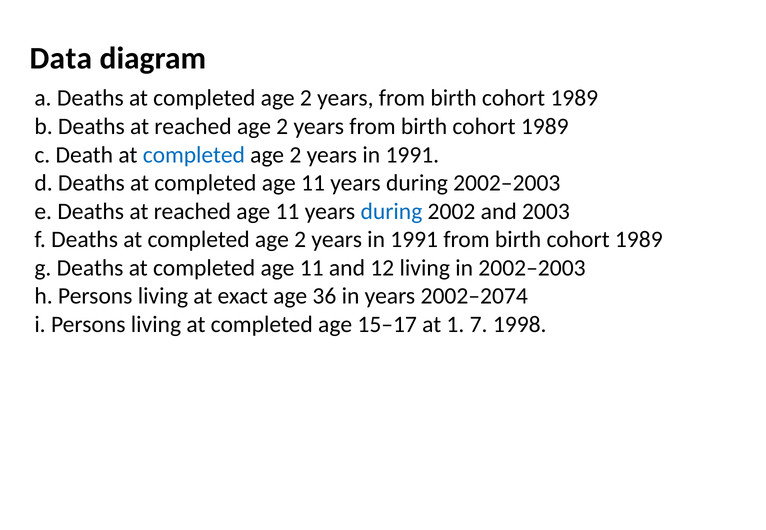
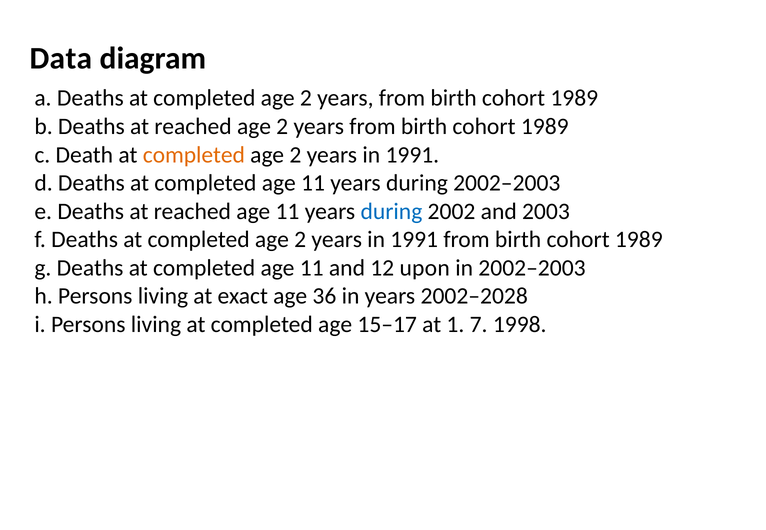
completed at (194, 155) colour: blue -> orange
12 living: living -> upon
2002–2074: 2002–2074 -> 2002–2028
